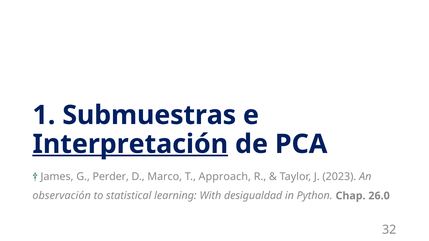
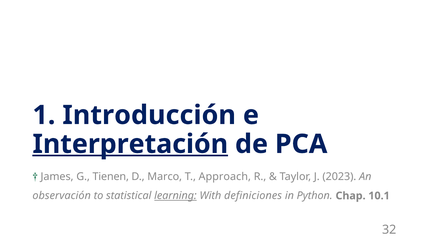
Submuestras: Submuestras -> Introducción
Perder: Perder -> Tienen
learning underline: none -> present
desigualdad: desigualdad -> definiciones
26.0: 26.0 -> 10.1
